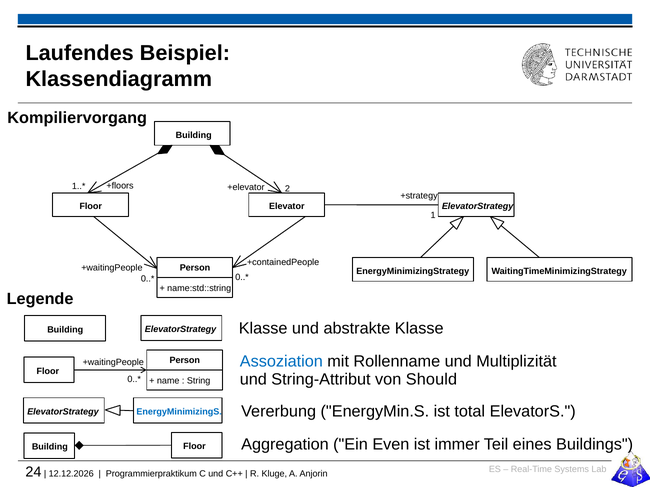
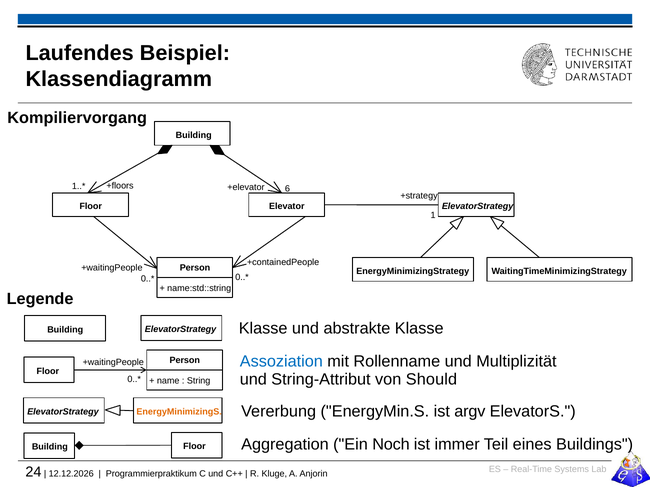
2: 2 -> 6
EnergyMinimizingS colour: blue -> orange
total: total -> argv
Even: Even -> Noch
